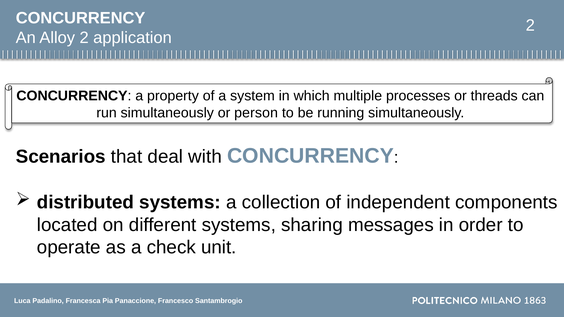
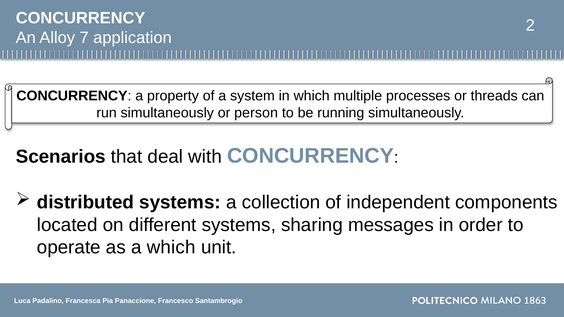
Alloy 2: 2 -> 7
a check: check -> which
